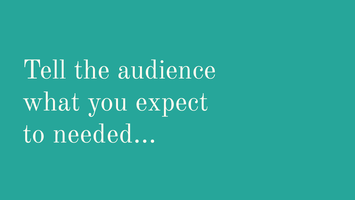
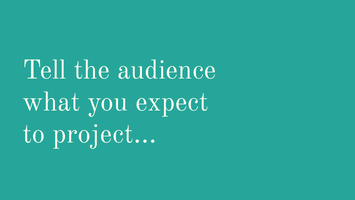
needed: needed -> project
